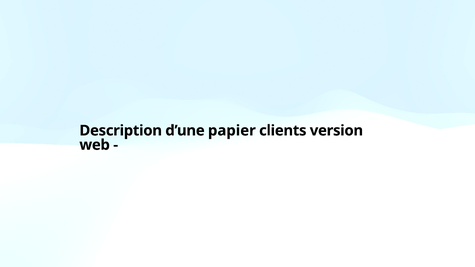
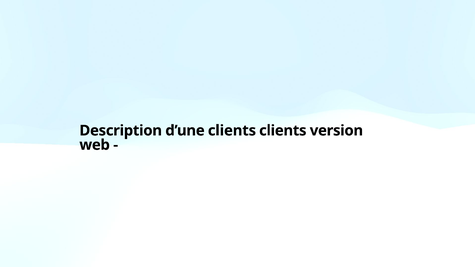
d’une papier: papier -> clients
